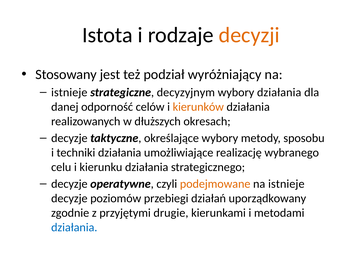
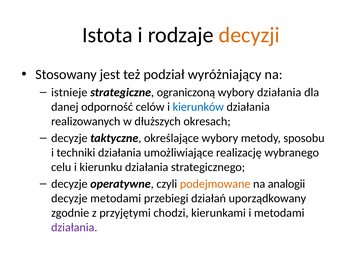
decyzyjnym: decyzyjnym -> ograniczoną
kierunków colour: orange -> blue
na istnieje: istnieje -> analogii
decyzje poziomów: poziomów -> metodami
drugie: drugie -> chodzi
działania at (74, 228) colour: blue -> purple
